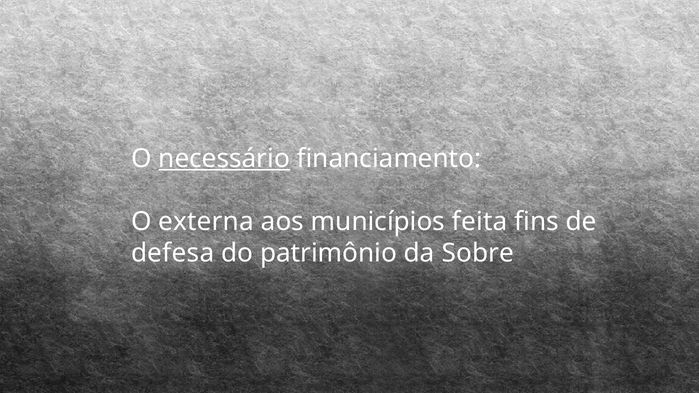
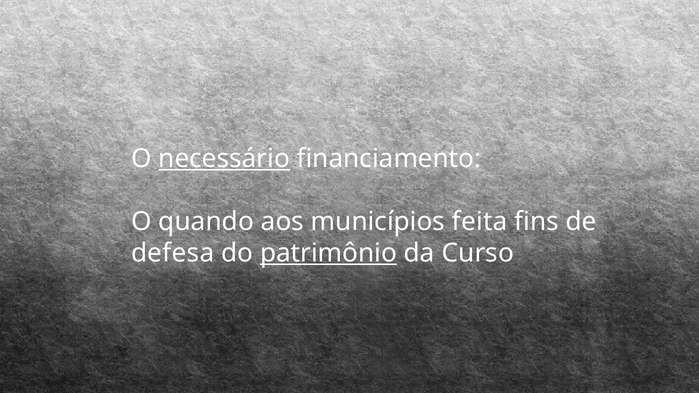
externa: externa -> quando
patrimônio underline: none -> present
Sobre: Sobre -> Curso
